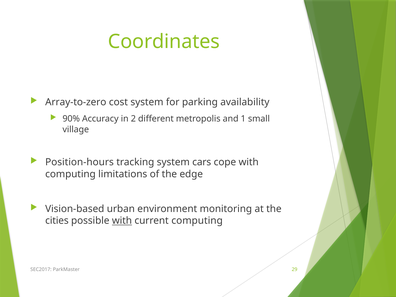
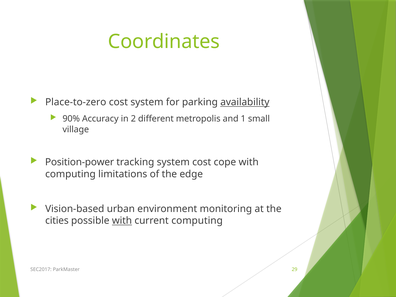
Array-to-zero: Array-to-zero -> Place-to-zero
availability underline: none -> present
Position-hours: Position-hours -> Position-power
system cars: cars -> cost
